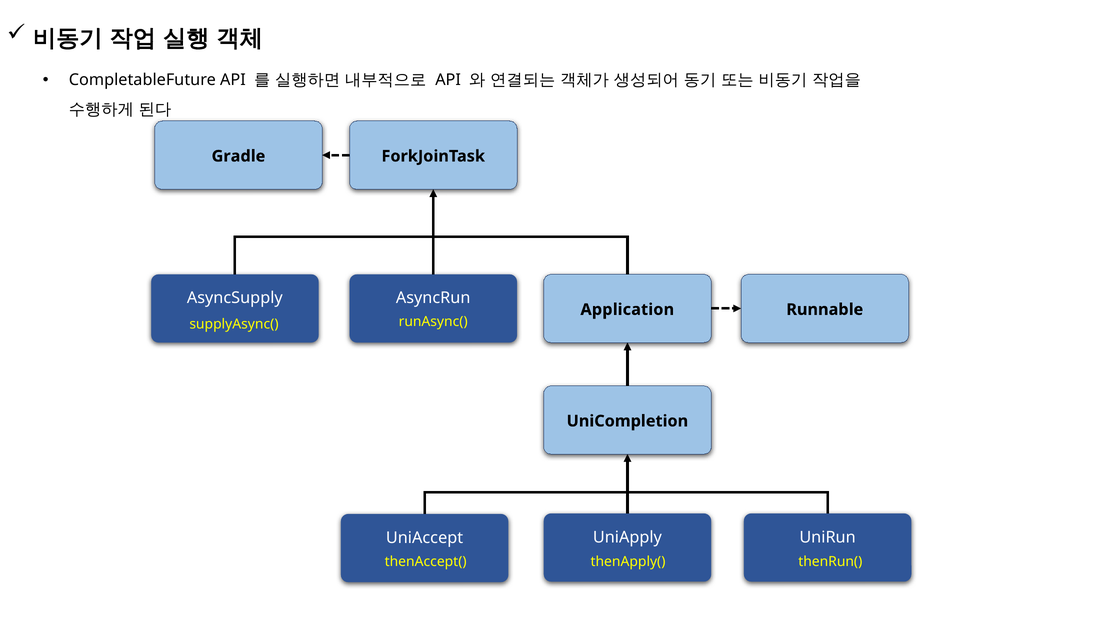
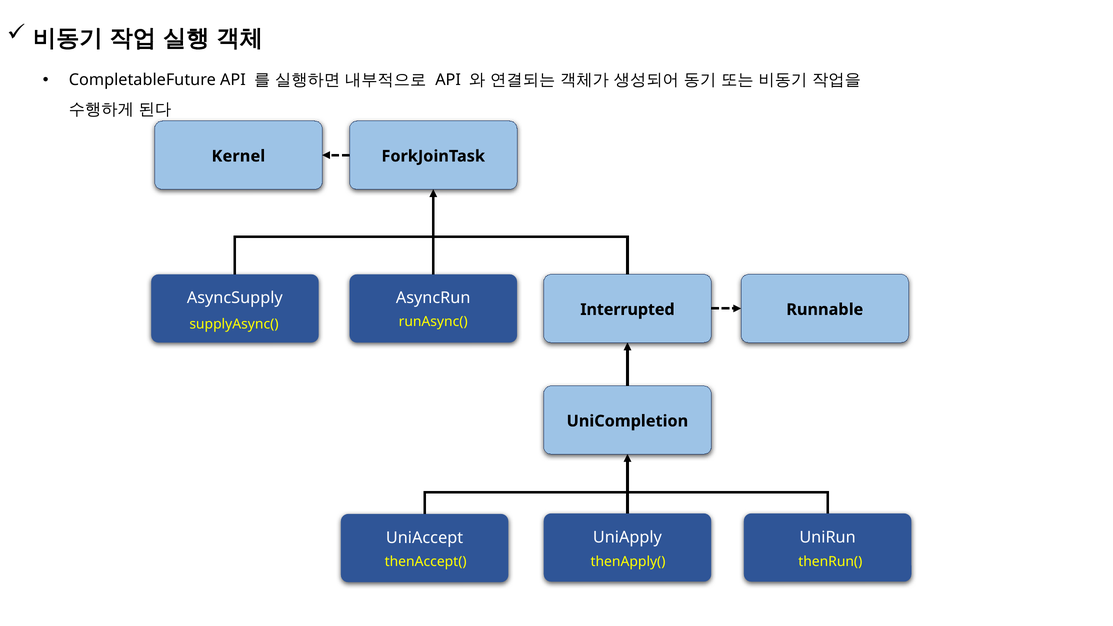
Gradle: Gradle -> Kernel
Application: Application -> Interrupted
